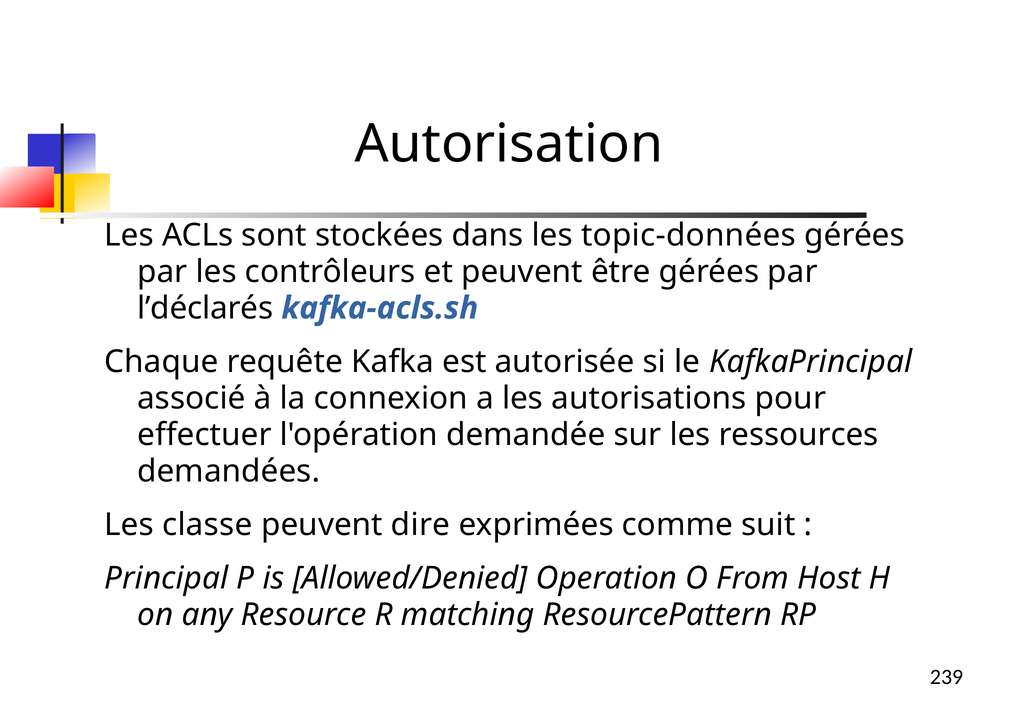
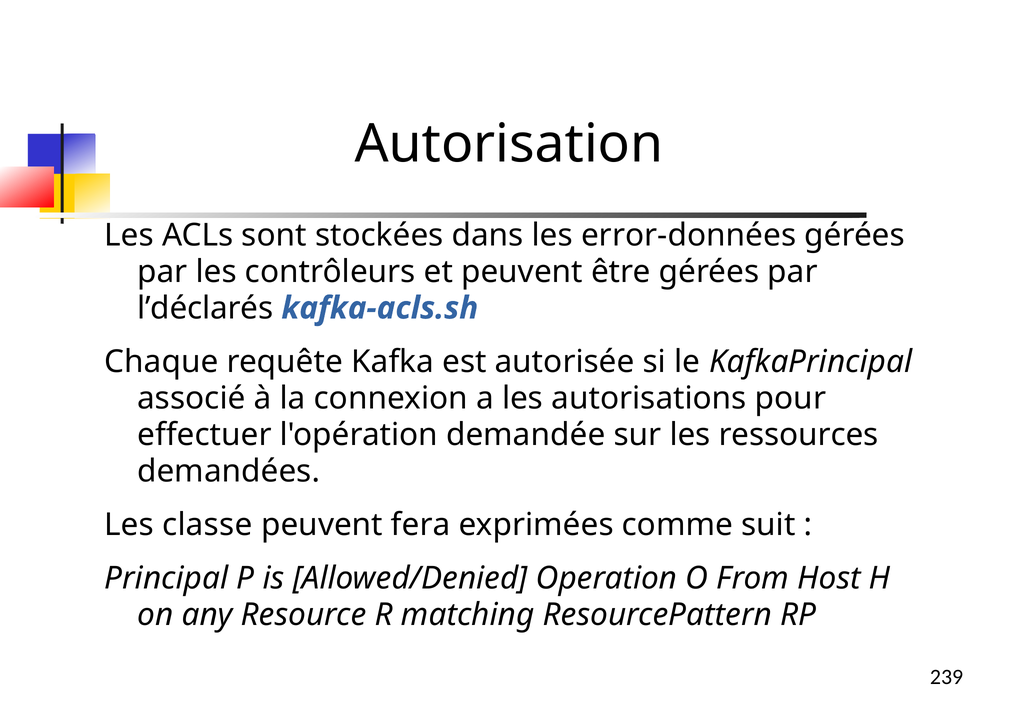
topic-données: topic-données -> error-données
dire: dire -> fera
